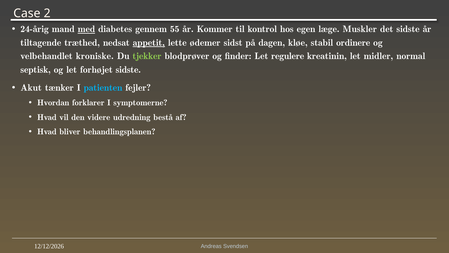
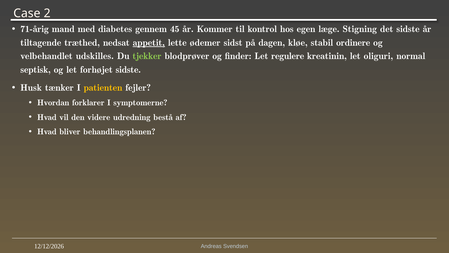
24-årig: 24-årig -> 71-årig
med underline: present -> none
55: 55 -> 45
Muskler: Muskler -> Stigning
kroniske: kroniske -> udskilles
midler: midler -> oliguri
Akut: Akut -> Husk
patienten colour: light blue -> yellow
